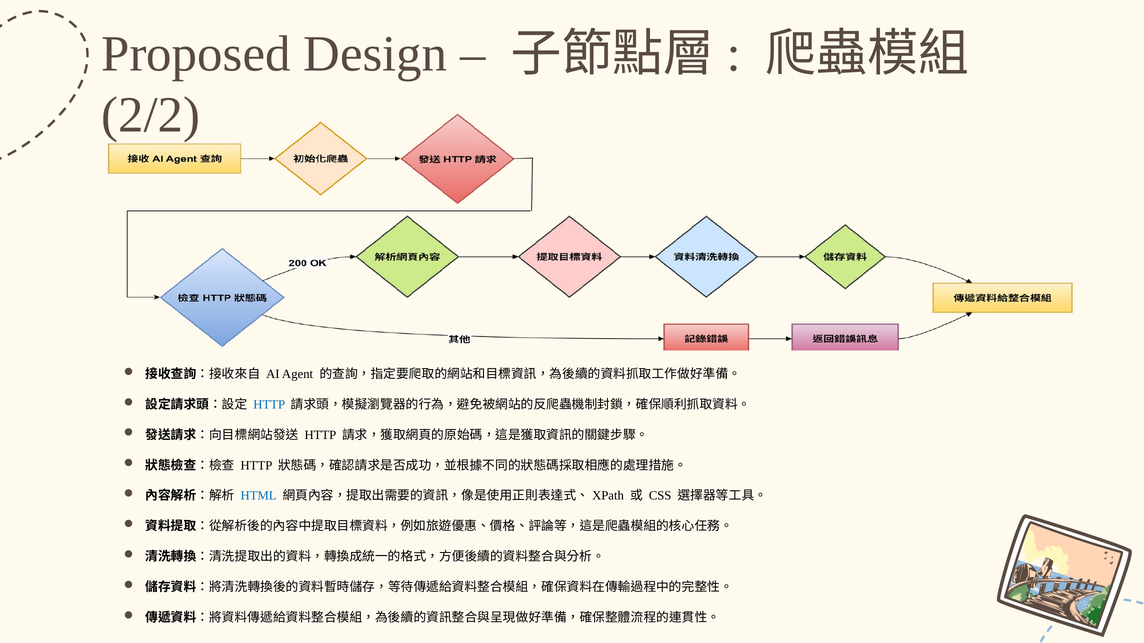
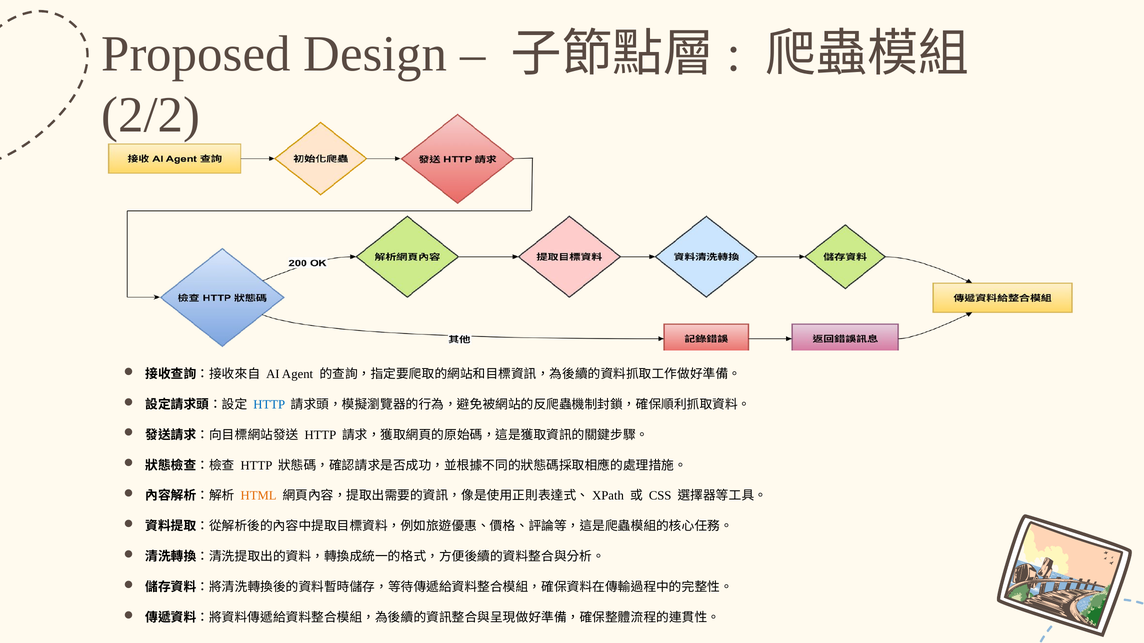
HTML colour: blue -> orange
